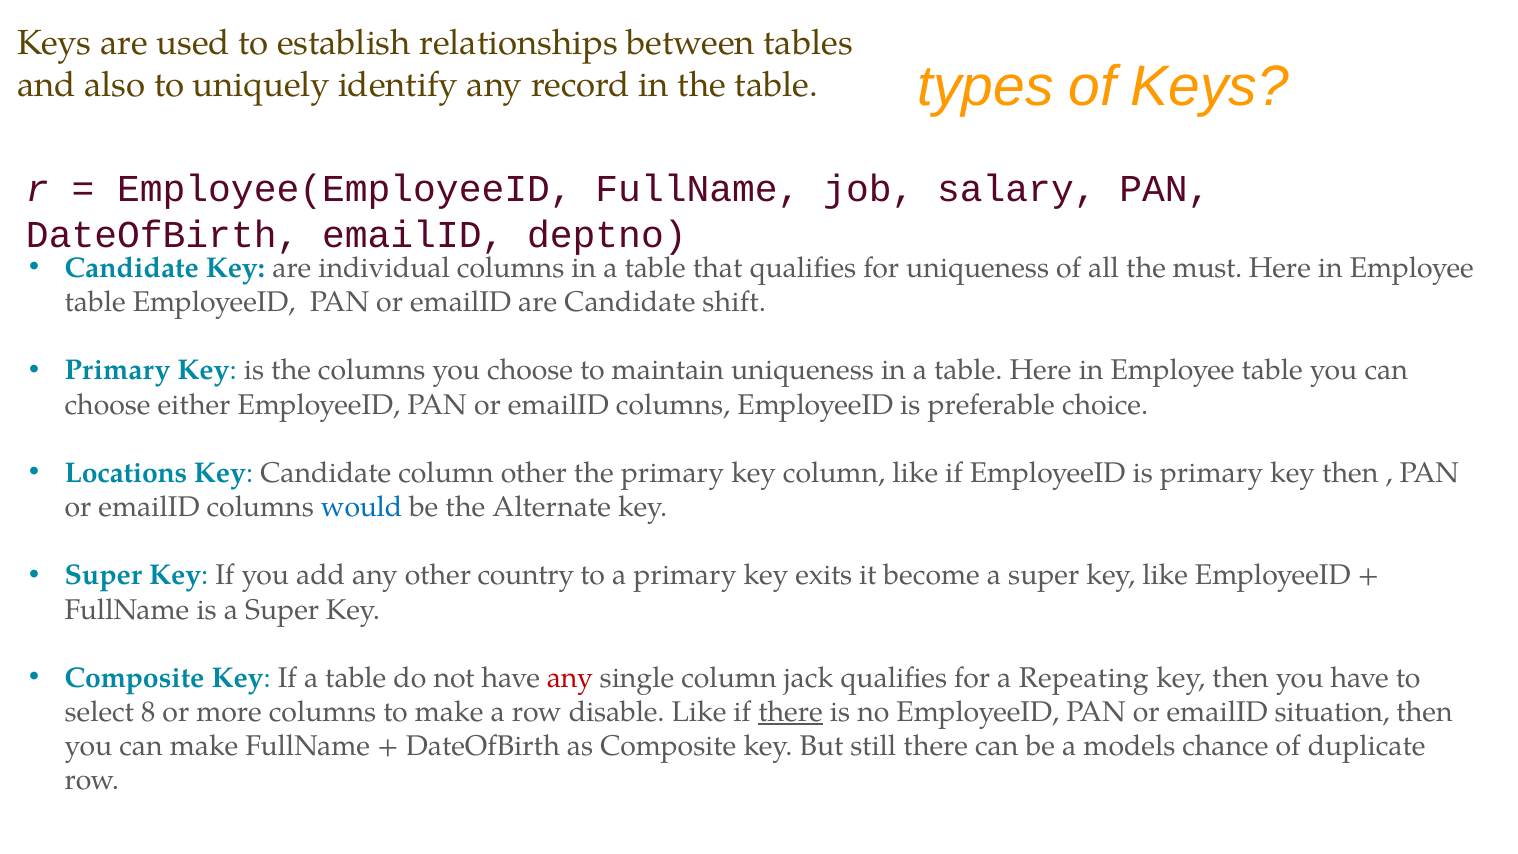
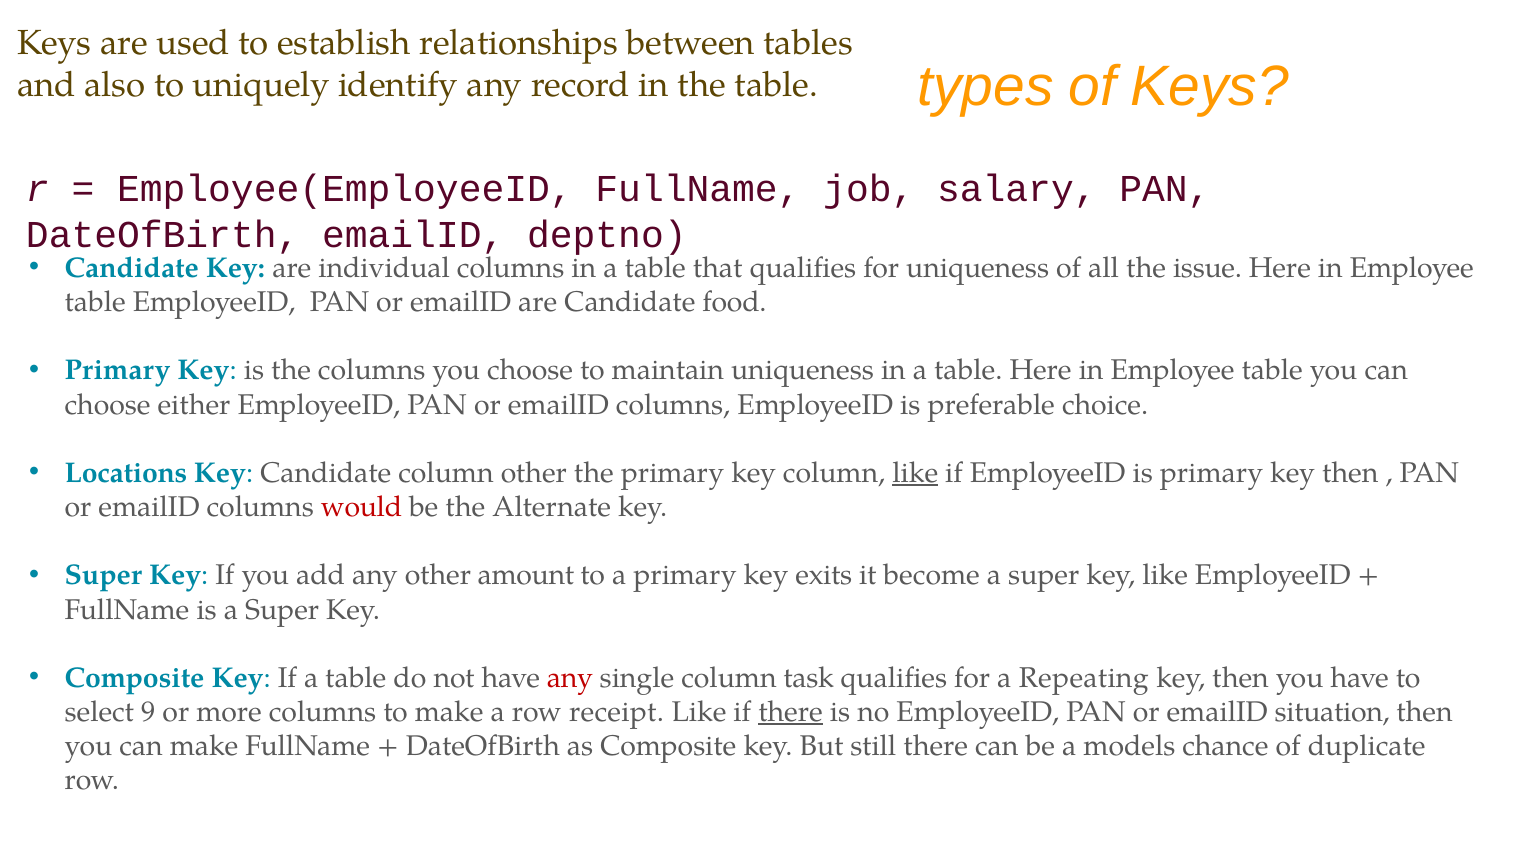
must: must -> issue
shift: shift -> food
like at (915, 473) underline: none -> present
would colour: blue -> red
country: country -> amount
jack: jack -> task
8: 8 -> 9
disable: disable -> receipt
